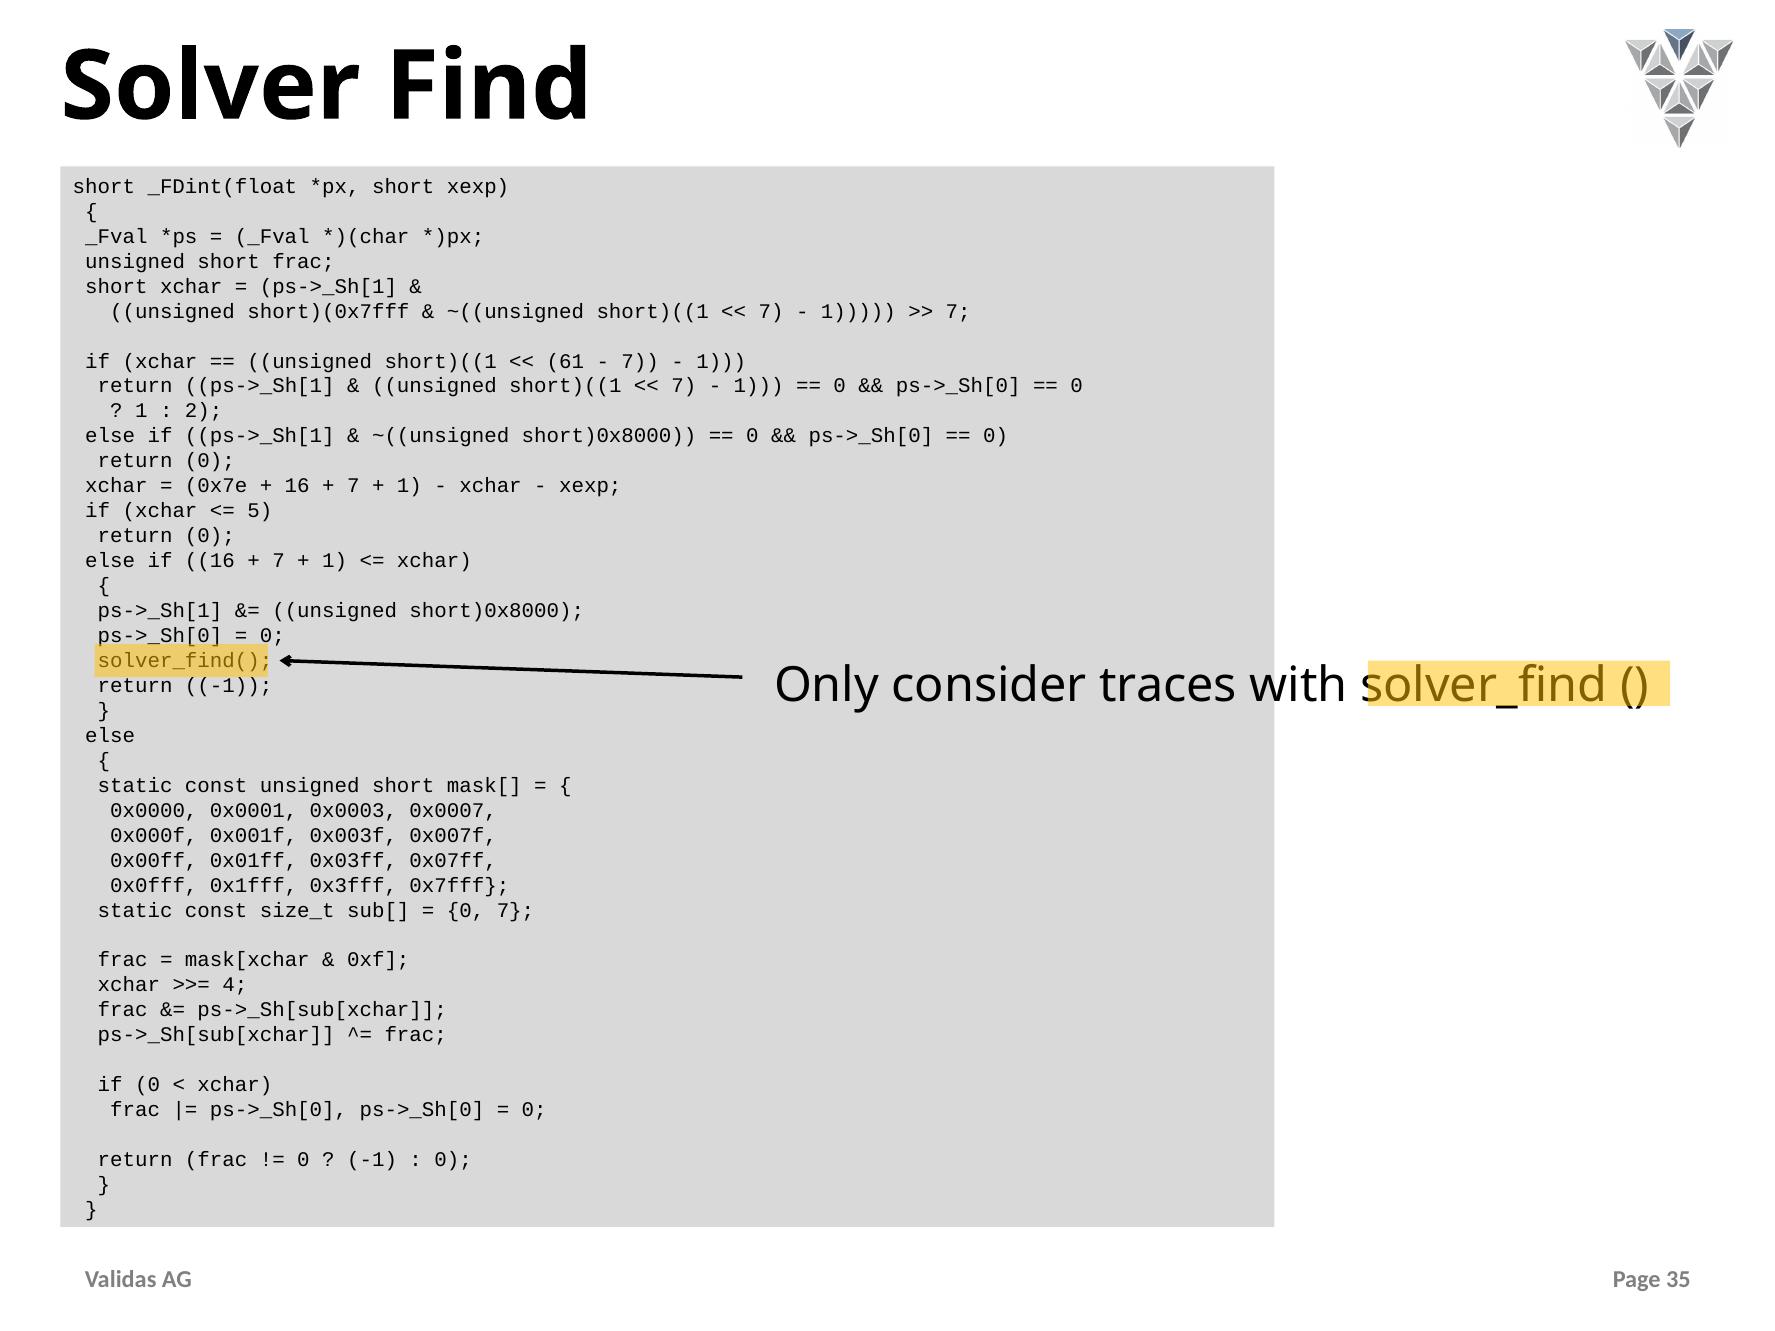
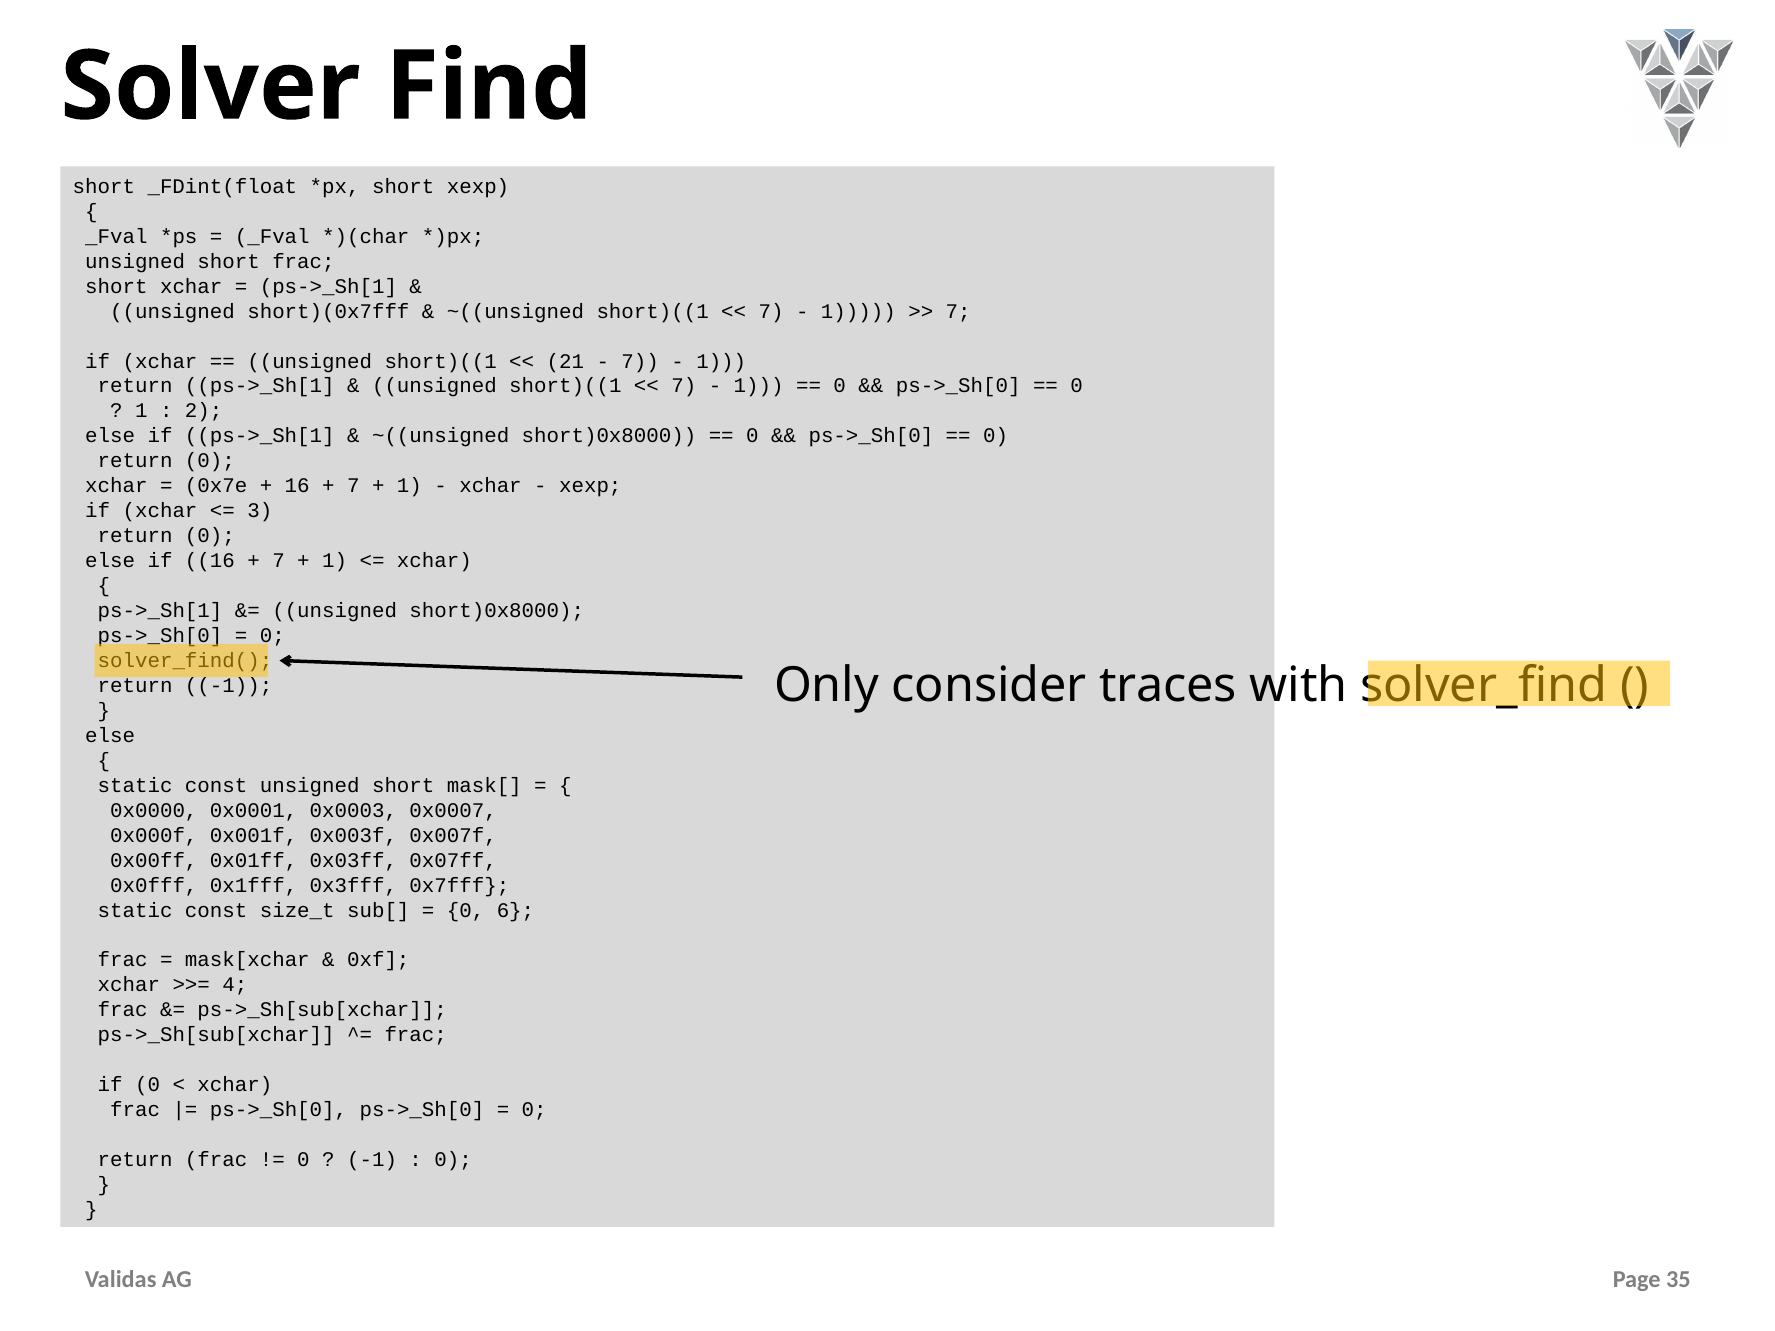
61: 61 -> 21
5: 5 -> 3
0 7: 7 -> 6
